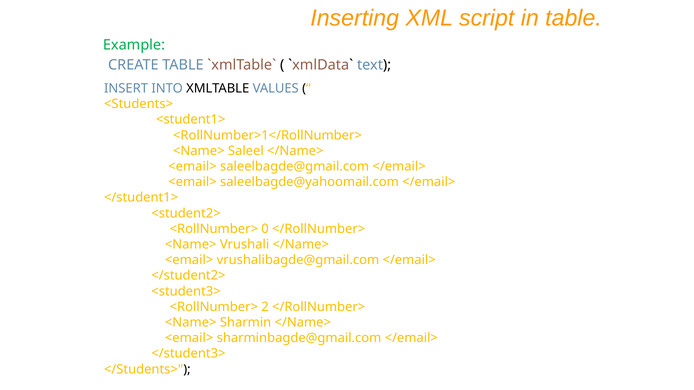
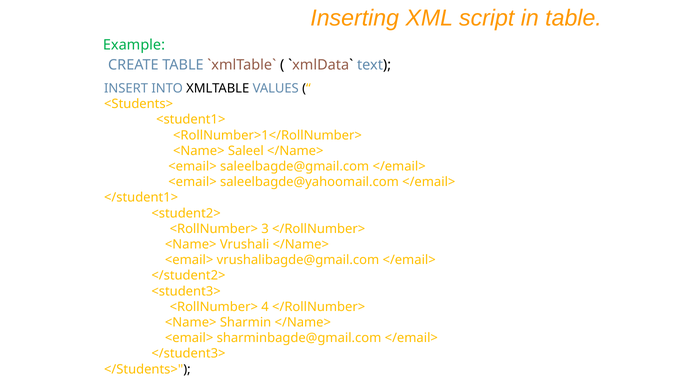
0: 0 -> 3
2: 2 -> 4
